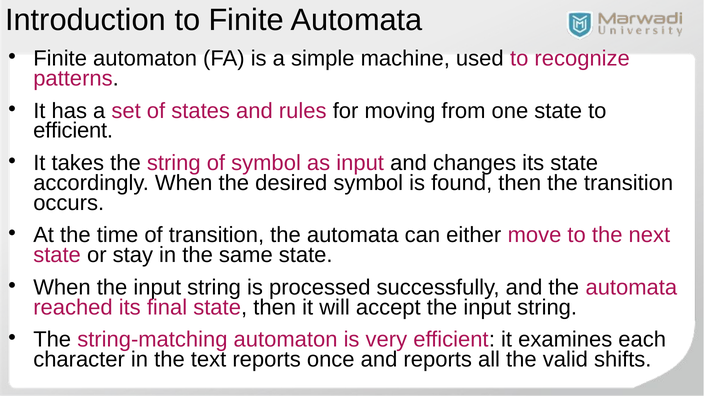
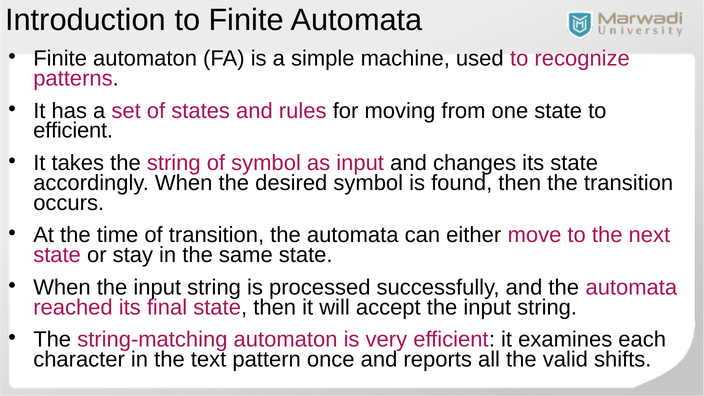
text reports: reports -> pattern
